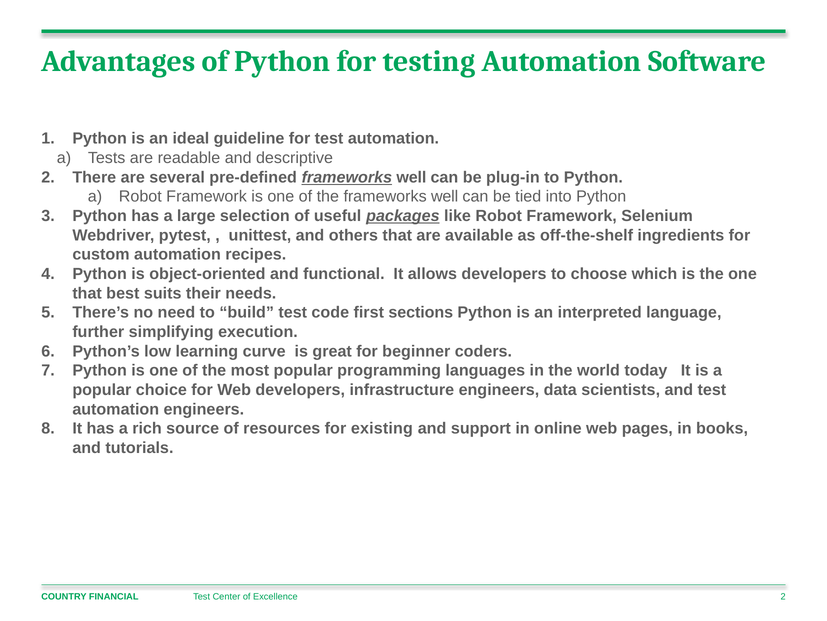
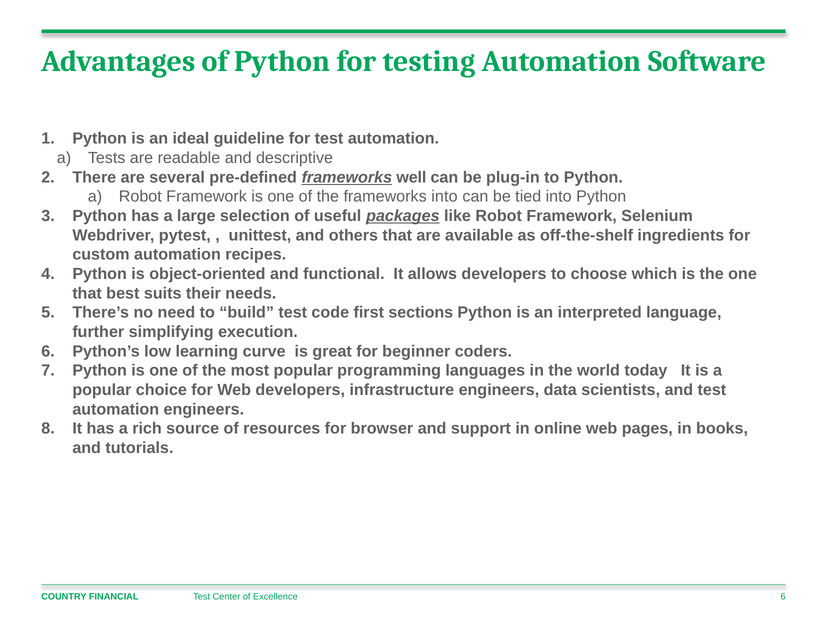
the frameworks well: well -> into
existing: existing -> browser
Excellence 2: 2 -> 6
